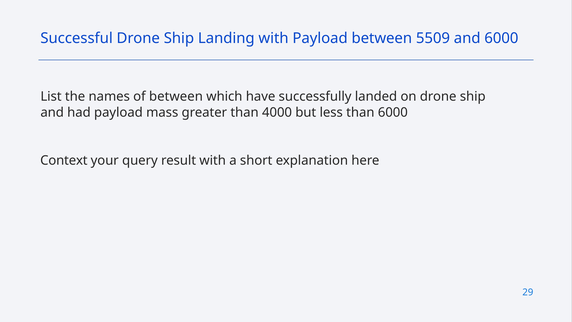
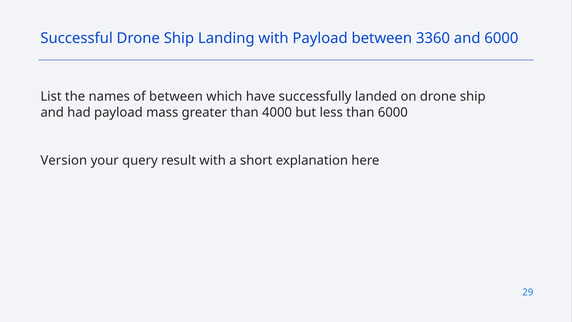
5509: 5509 -> 3360
Context: Context -> Version
